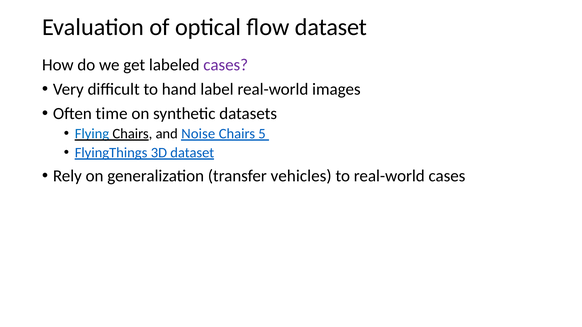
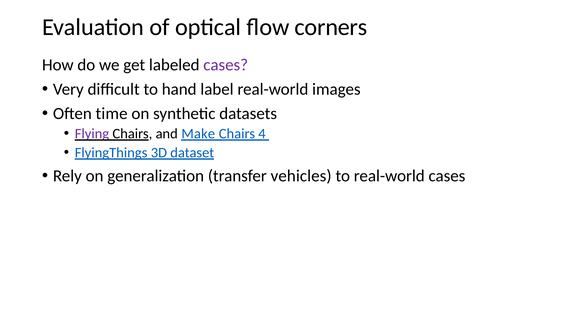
flow dataset: dataset -> corners
Flying colour: blue -> purple
Noise: Noise -> Make
5: 5 -> 4
